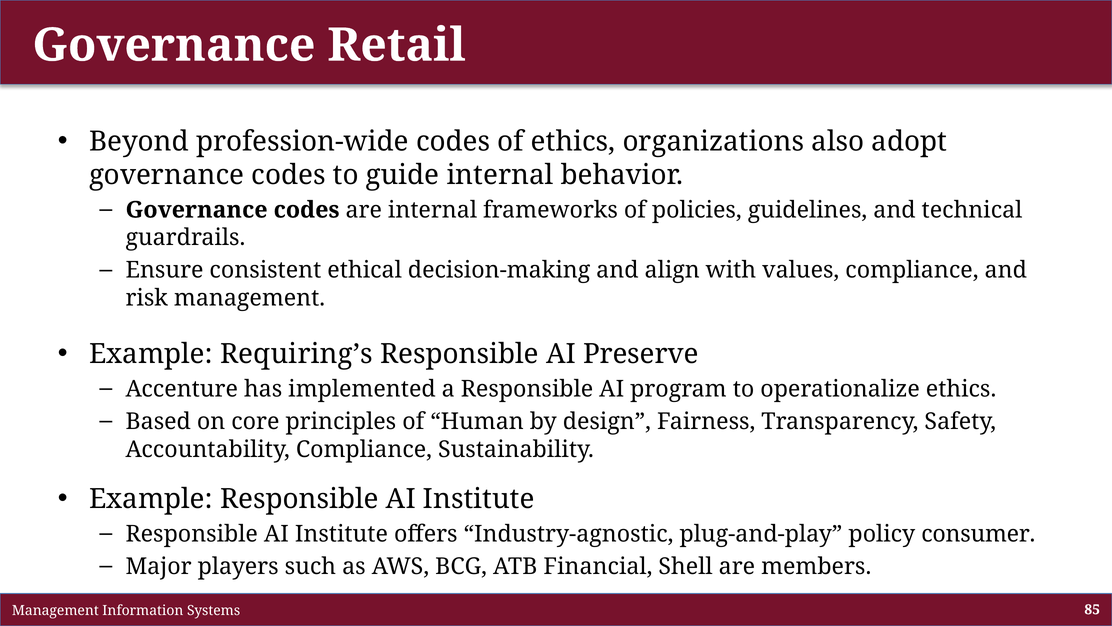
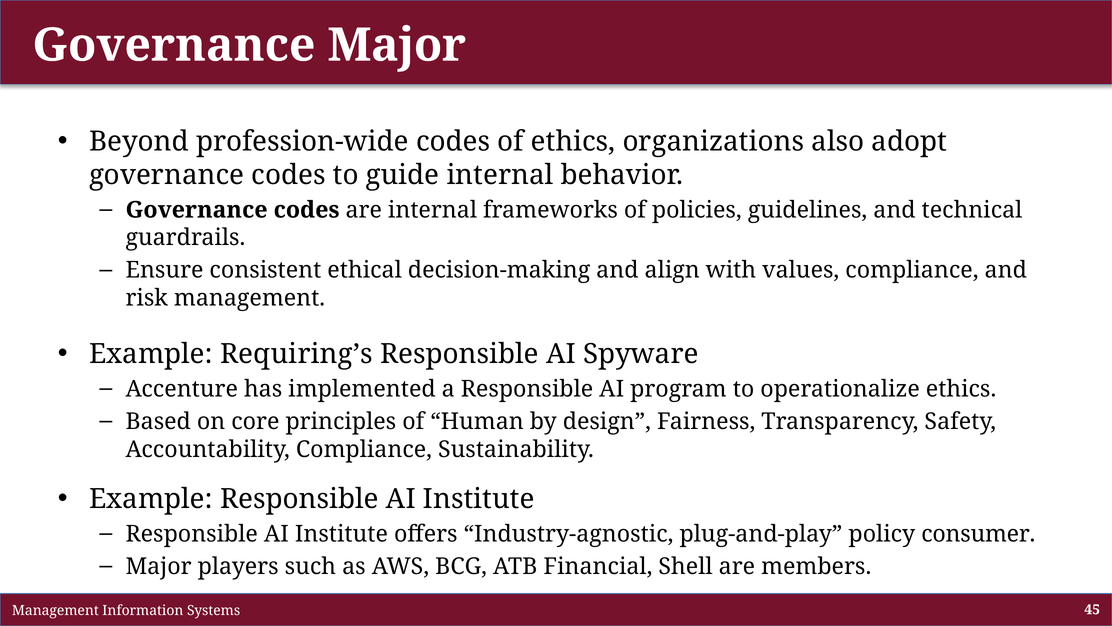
Governance Retail: Retail -> Major
Preserve: Preserve -> Spyware
85: 85 -> 45
